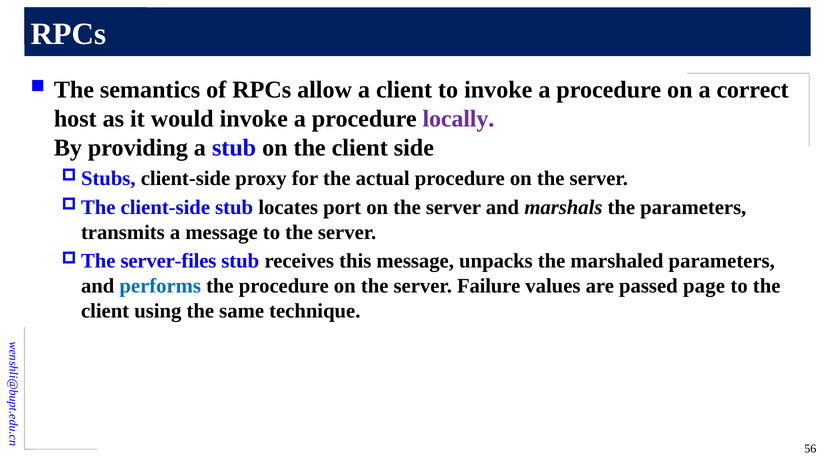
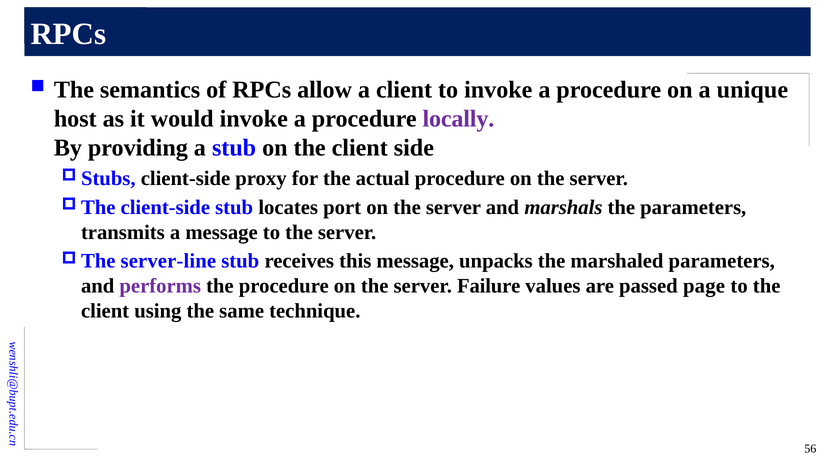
correct: correct -> unique
server-files: server-files -> server-line
performs colour: blue -> purple
